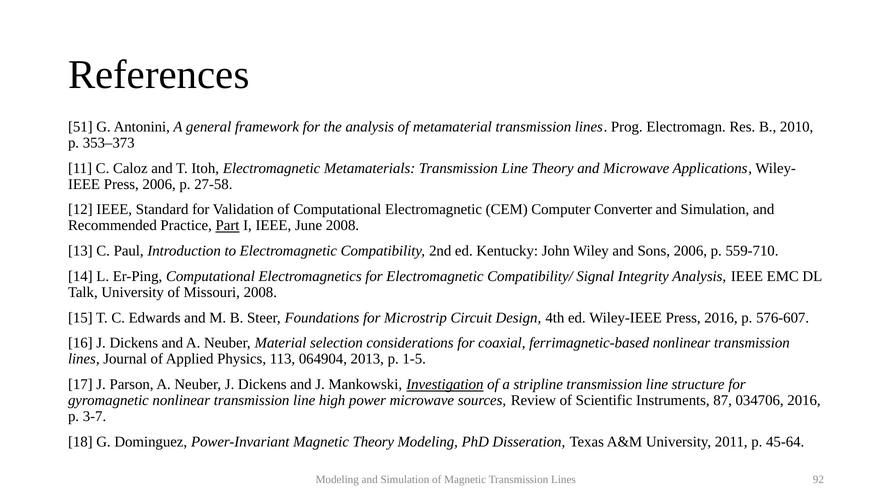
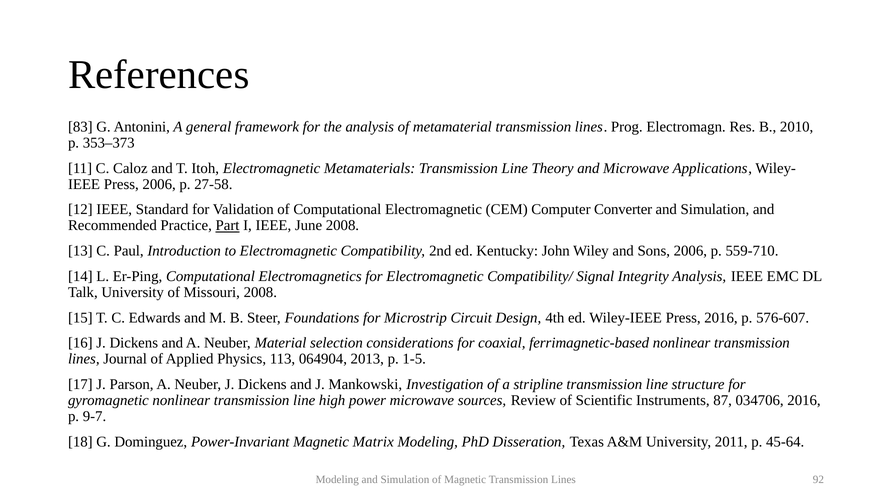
51: 51 -> 83
Investigation underline: present -> none
3-7: 3-7 -> 9-7
Magnetic Theory: Theory -> Matrix
